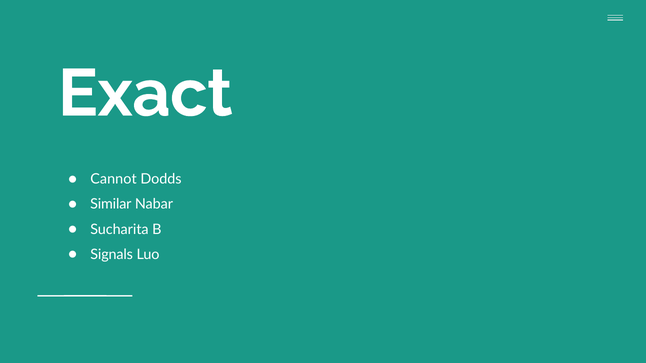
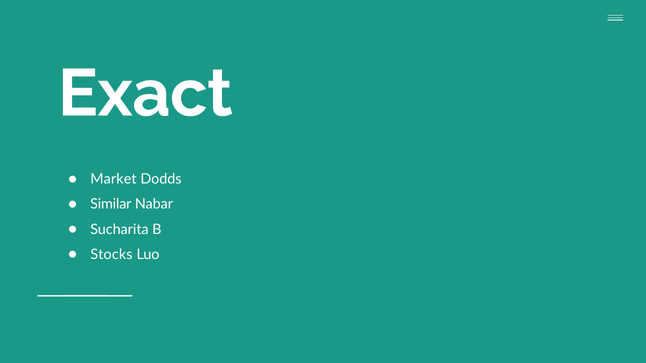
Cannot: Cannot -> Market
Signals: Signals -> Stocks
